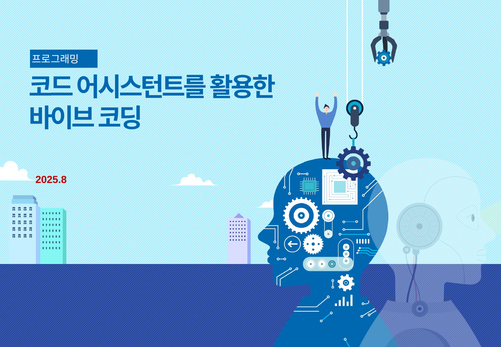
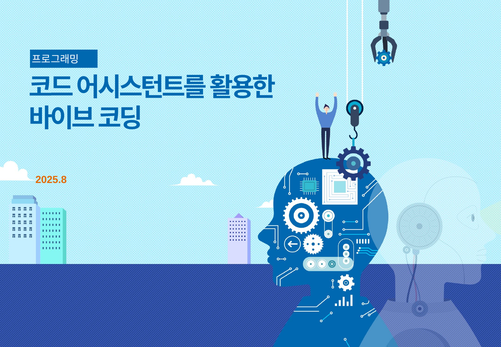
2025.8 colour: red -> orange
